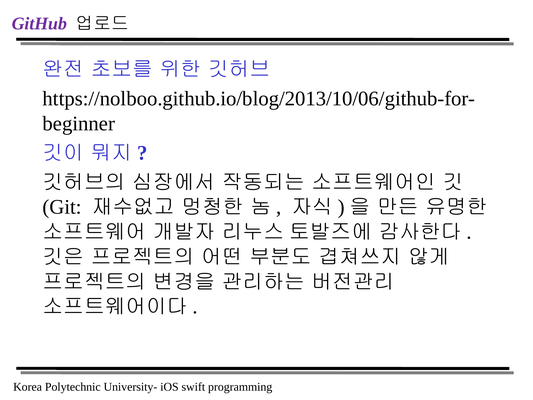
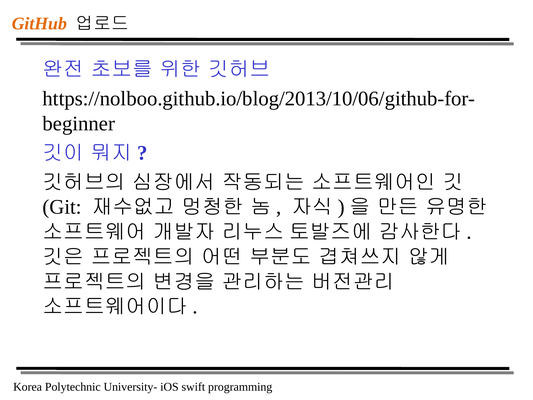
GitHub colour: purple -> orange
